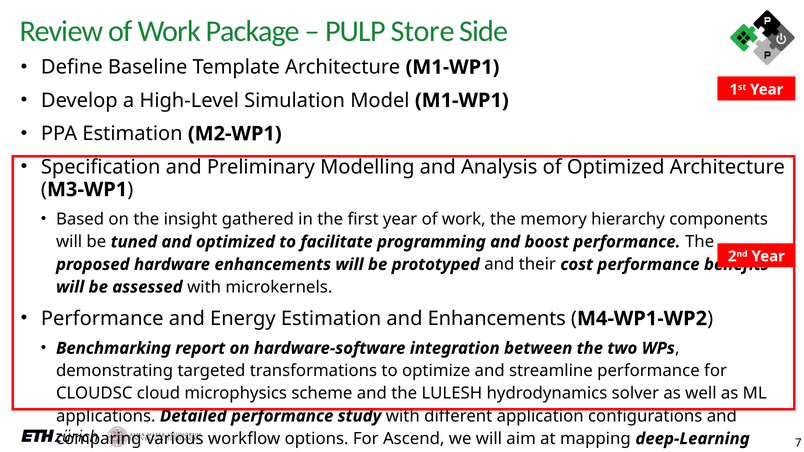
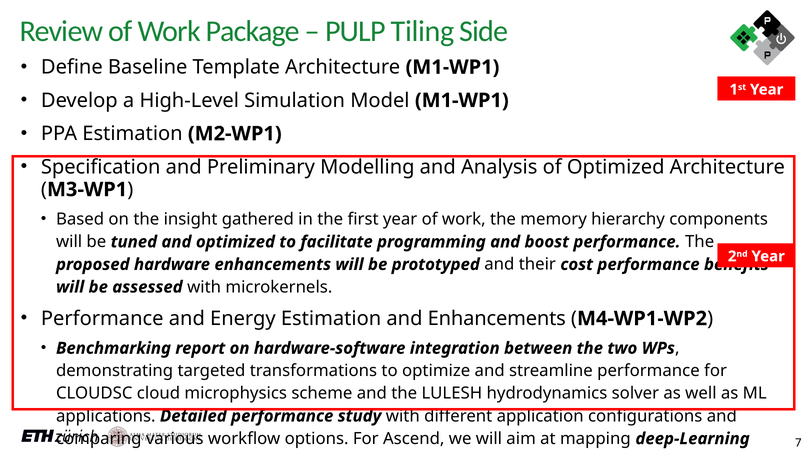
Store: Store -> Tiling
